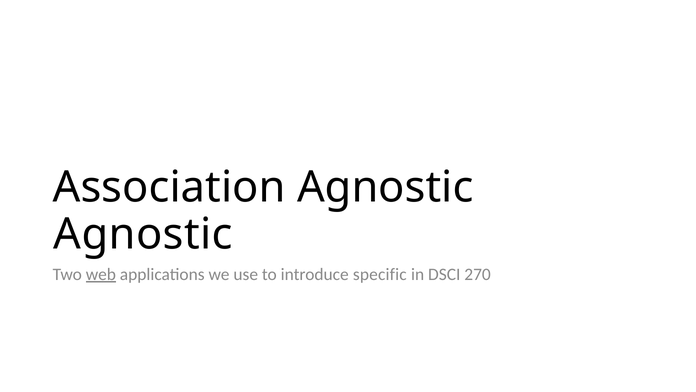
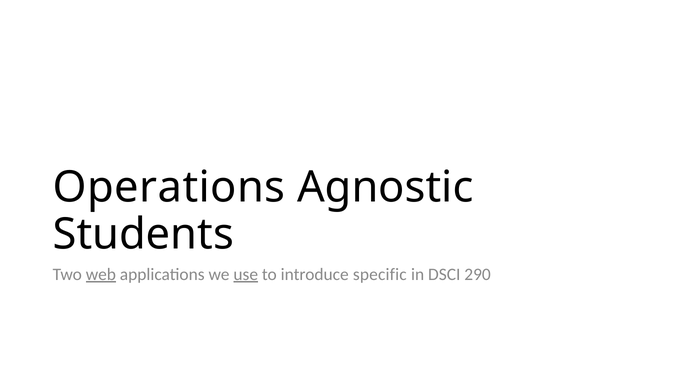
Association: Association -> Operations
Agnostic at (143, 234): Agnostic -> Students
use underline: none -> present
270: 270 -> 290
